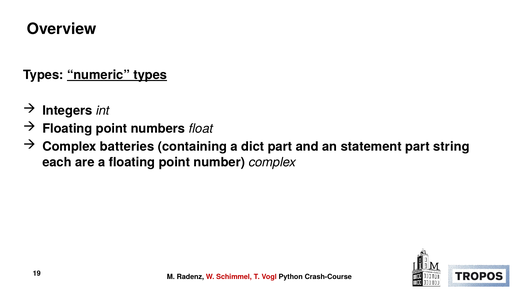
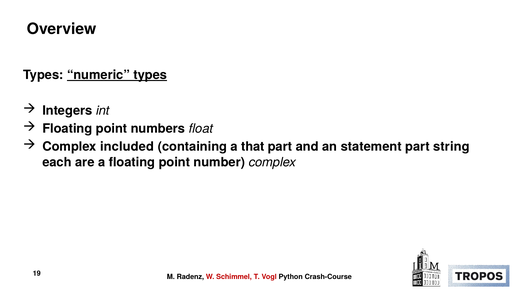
batteries: batteries -> included
dict: dict -> that
